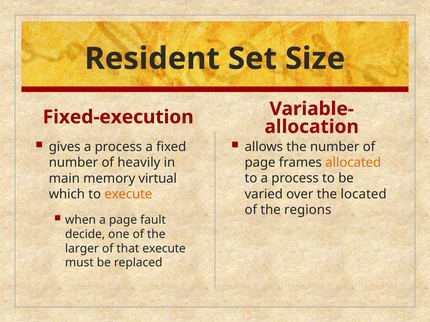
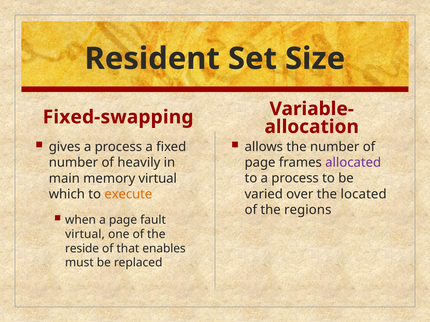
Fixed-execution: Fixed-execution -> Fixed-swapping
allocated colour: orange -> purple
decide at (85, 234): decide -> virtual
larger: larger -> reside
that execute: execute -> enables
